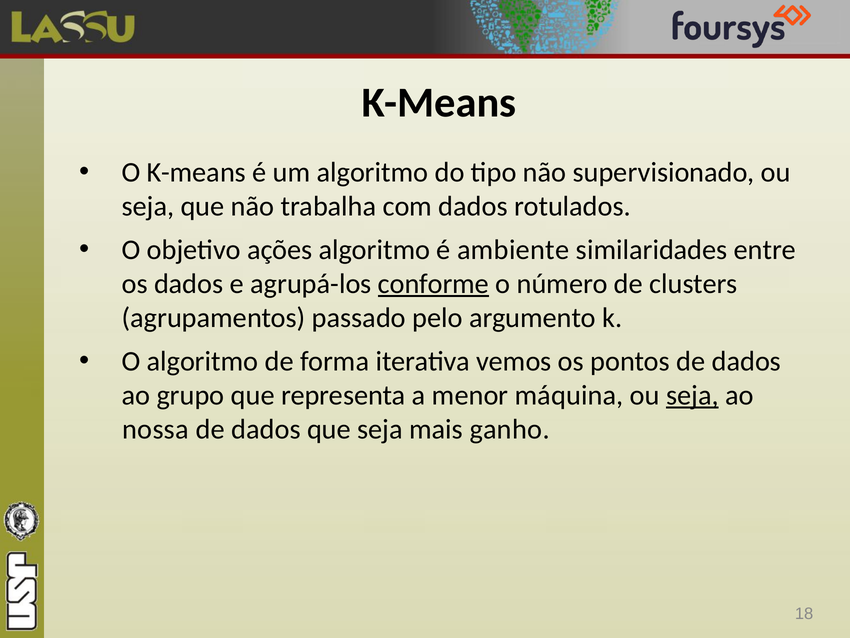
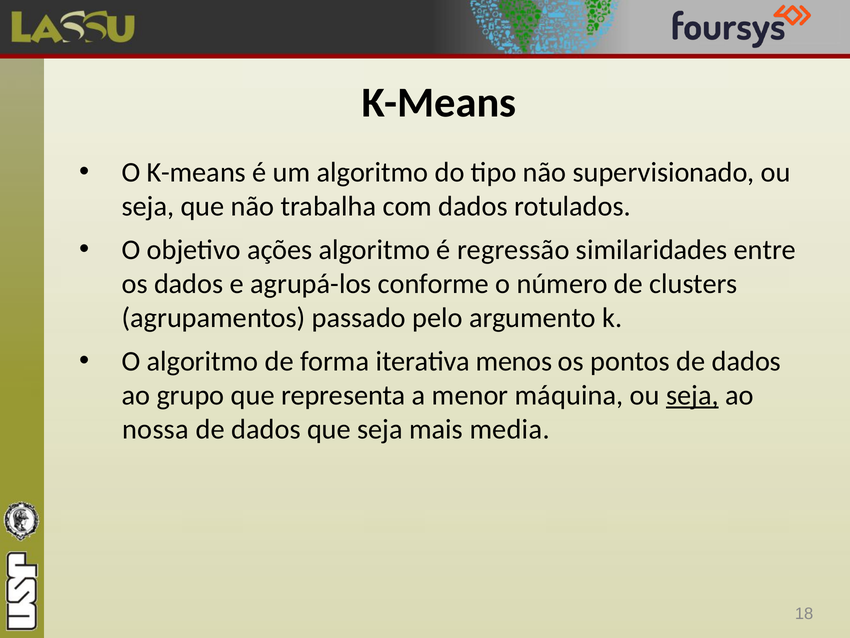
ambiente: ambiente -> regressão
conforme underline: present -> none
vemos: vemos -> menos
ganho: ganho -> media
